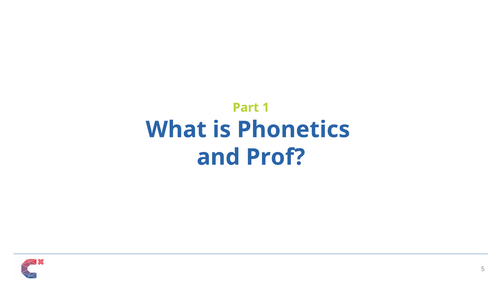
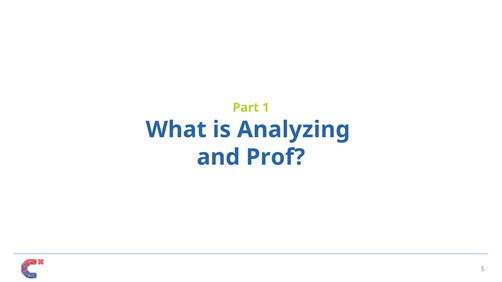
Phonetics: Phonetics -> Analyzing
